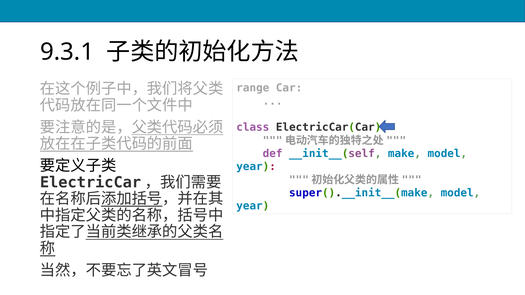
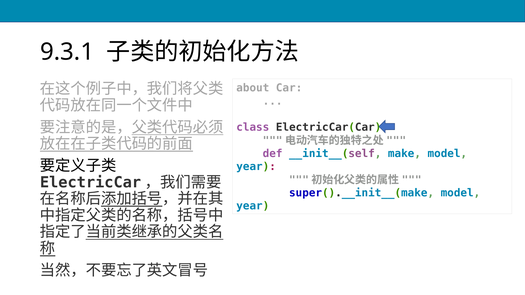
range: range -> about
